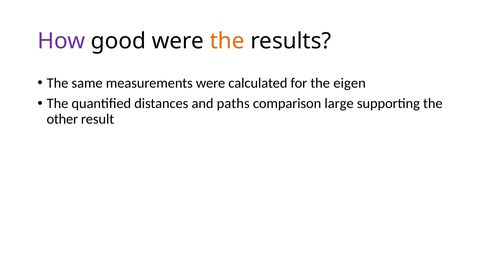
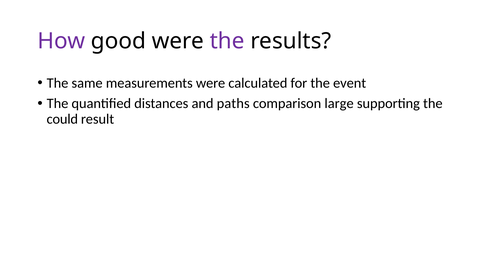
the at (227, 41) colour: orange -> purple
eigen: eigen -> event
other: other -> could
